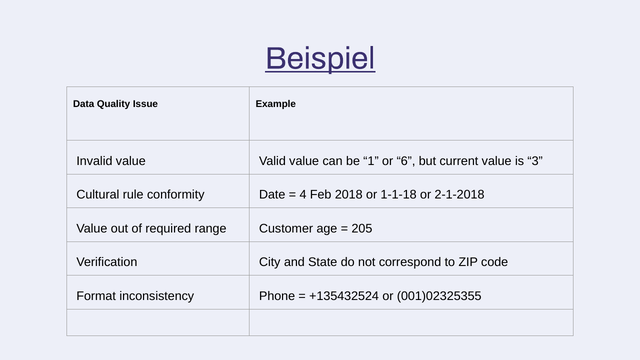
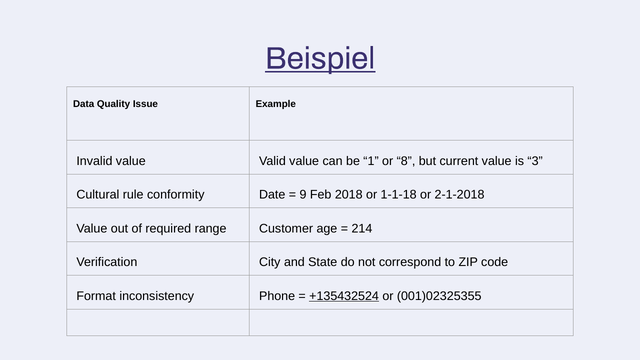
6: 6 -> 8
4: 4 -> 9
205: 205 -> 214
+135432524 underline: none -> present
